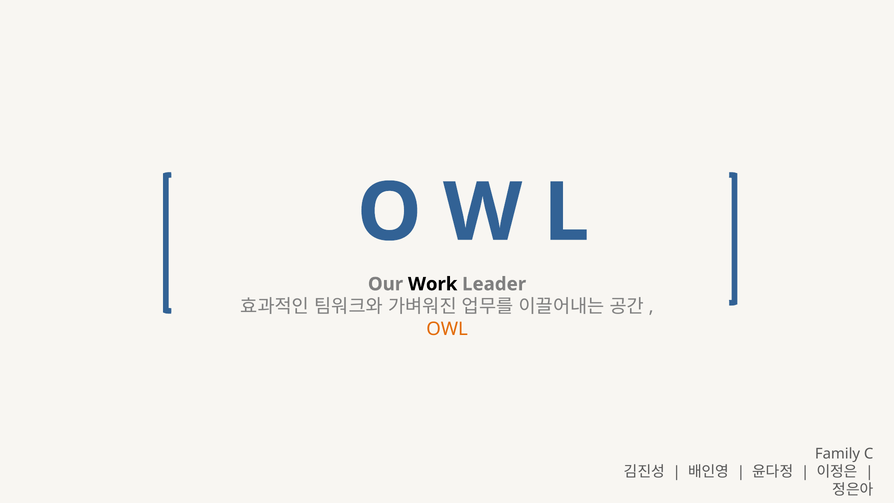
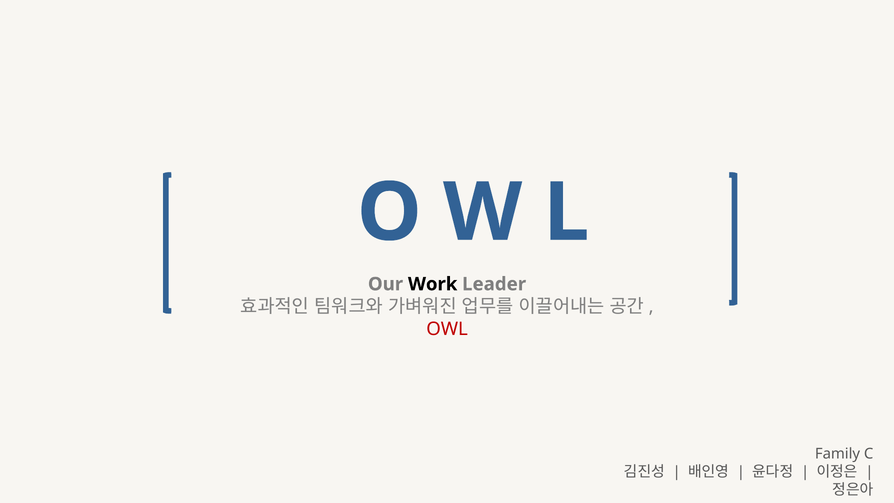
OWL colour: orange -> red
